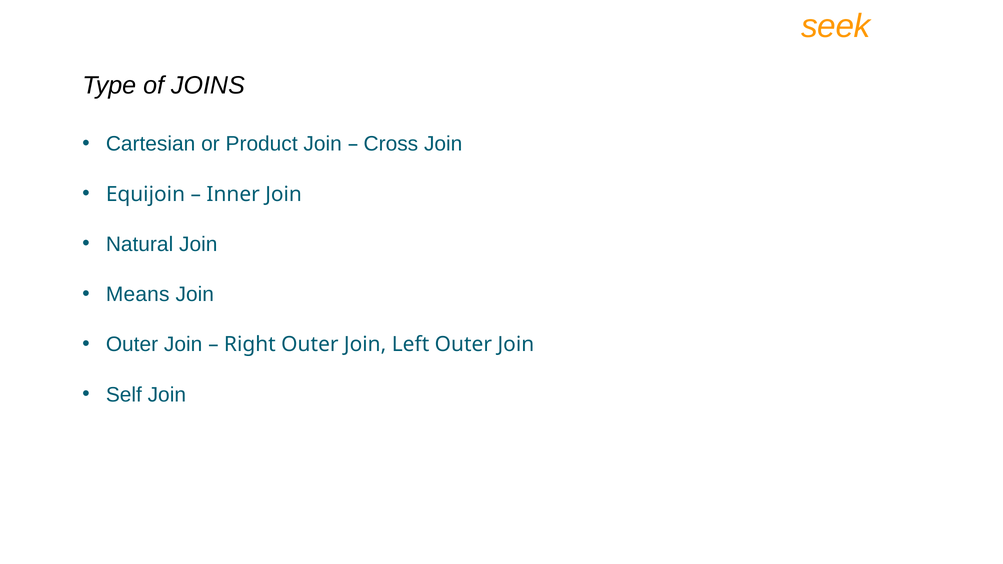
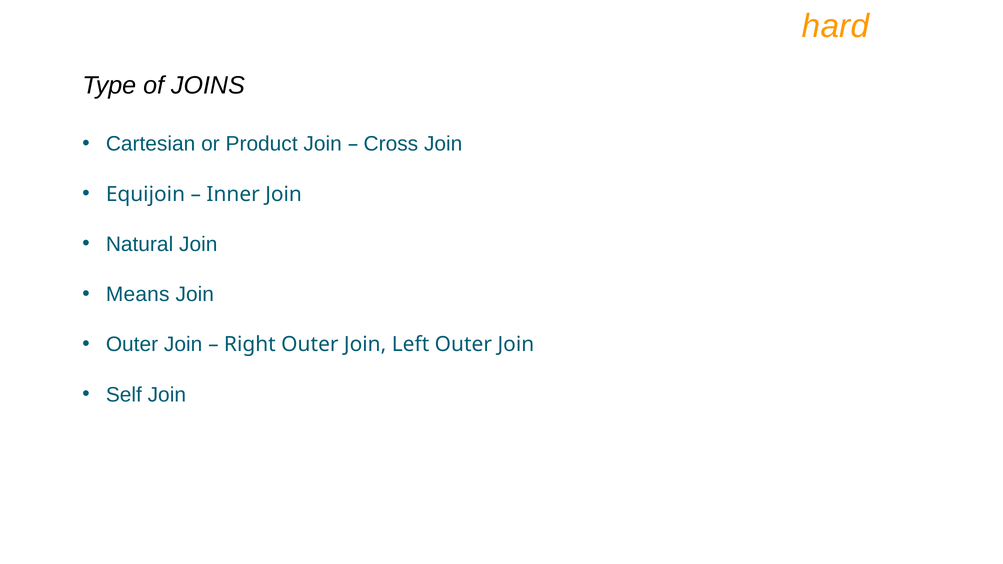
seek: seek -> hard
